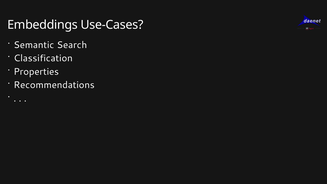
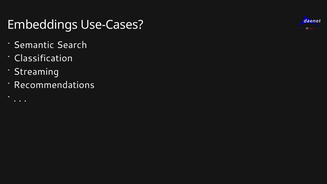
Properties: Properties -> Streaming
